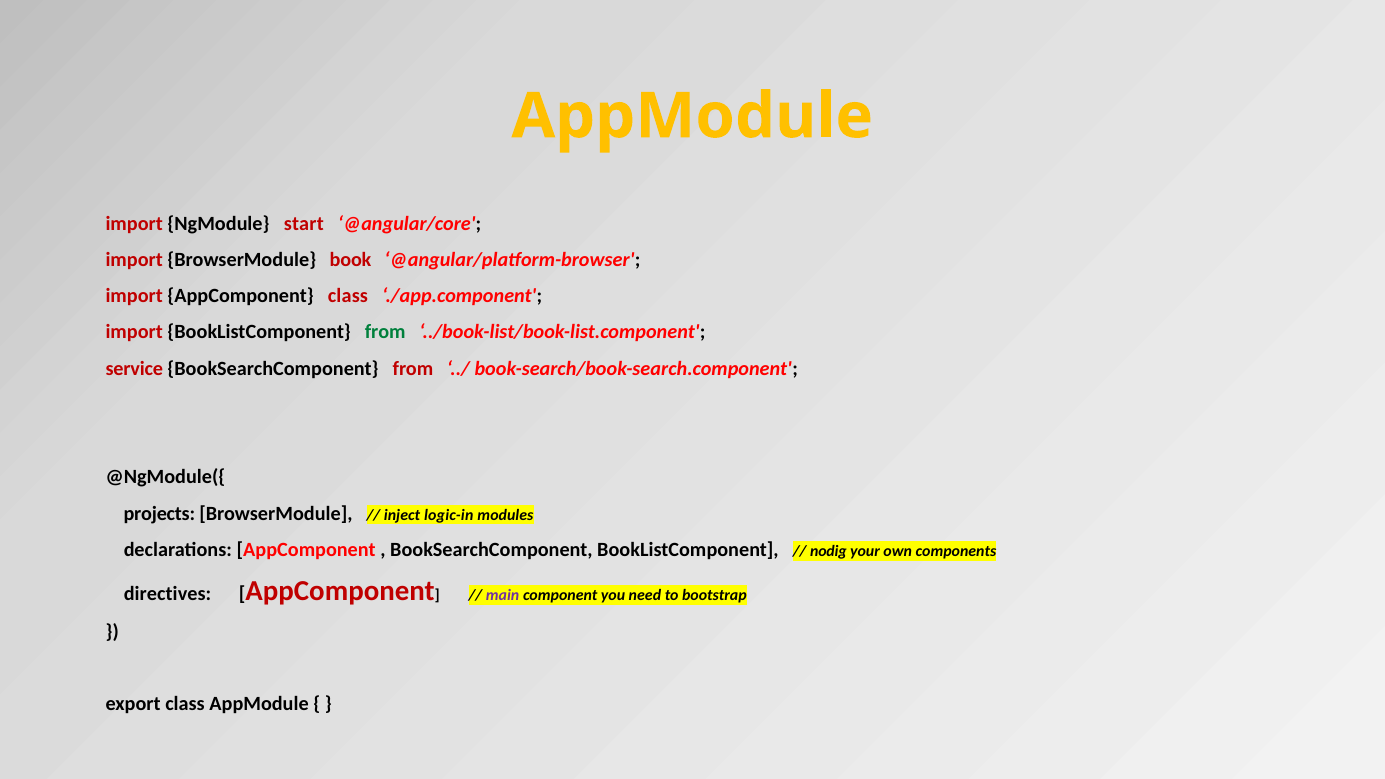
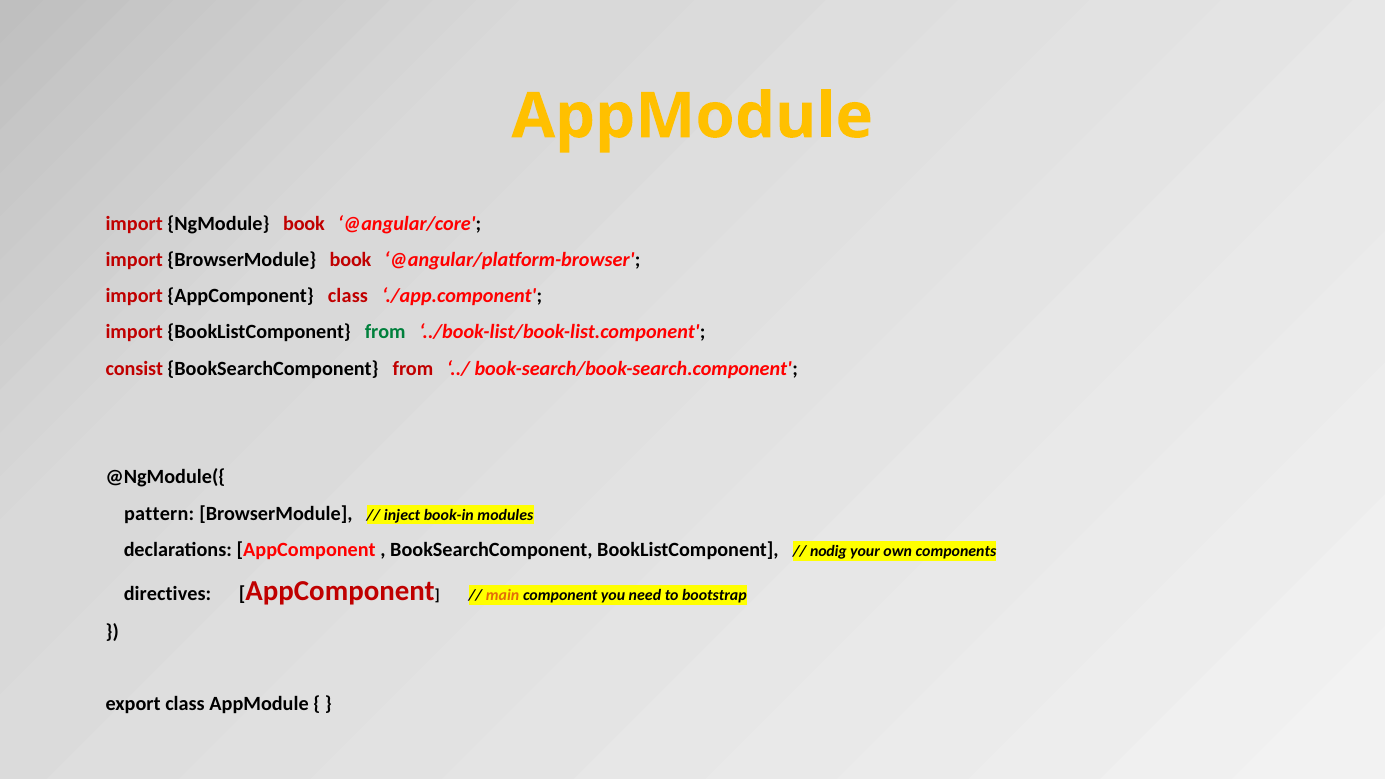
NgModule start: start -> book
service: service -> consist
projects: projects -> pattern
logic-in: logic-in -> book-in
main colour: purple -> orange
